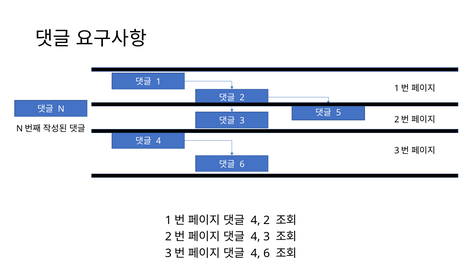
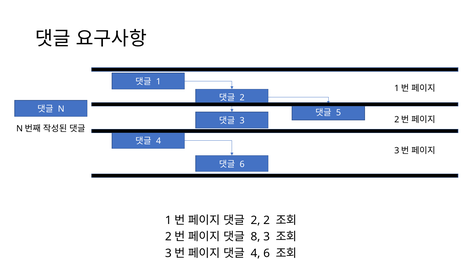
4 at (255, 220): 4 -> 2
4 at (255, 237): 4 -> 8
